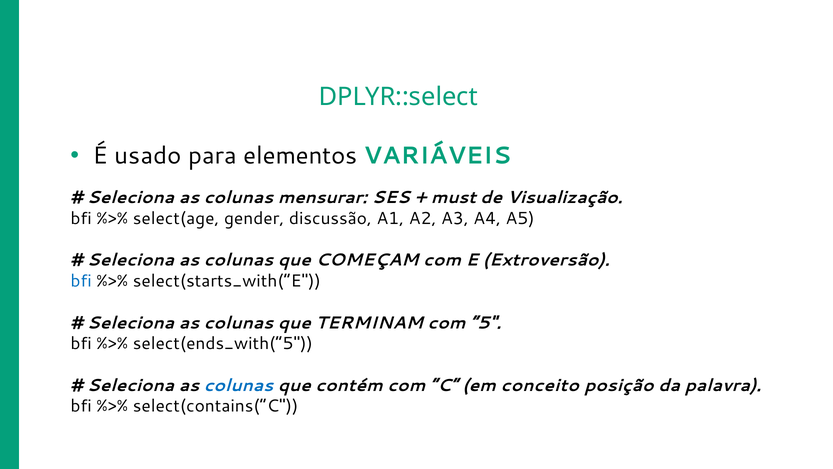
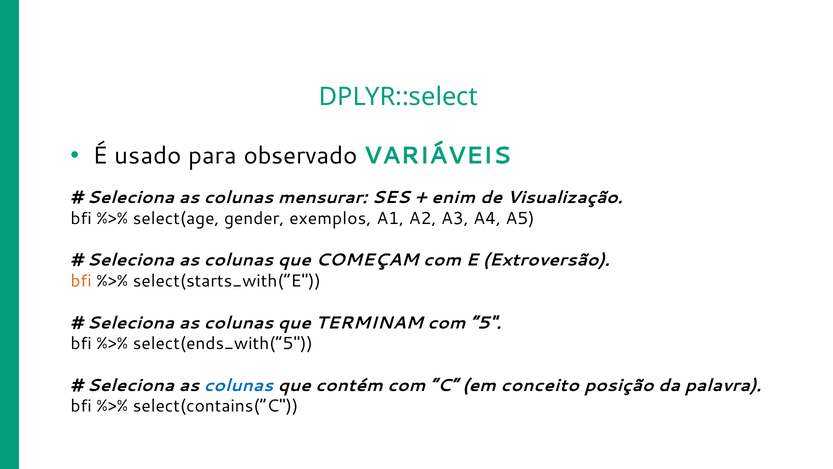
elementos: elementos -> observado
must: must -> enim
discussão: discussão -> exemplos
bfi at (81, 281) colour: blue -> orange
